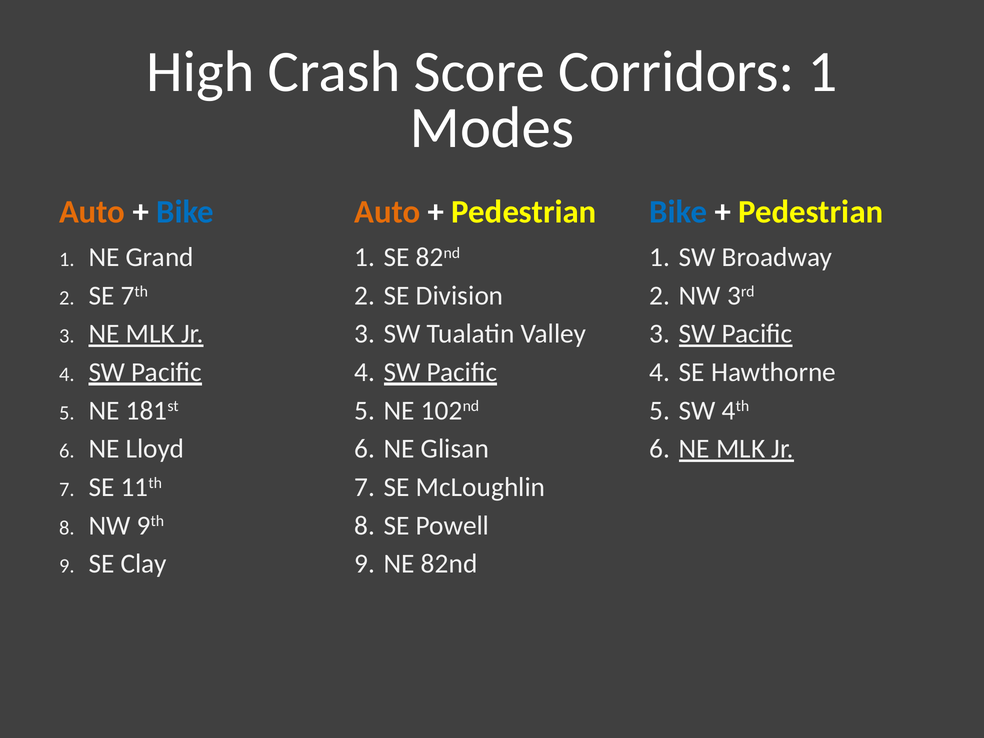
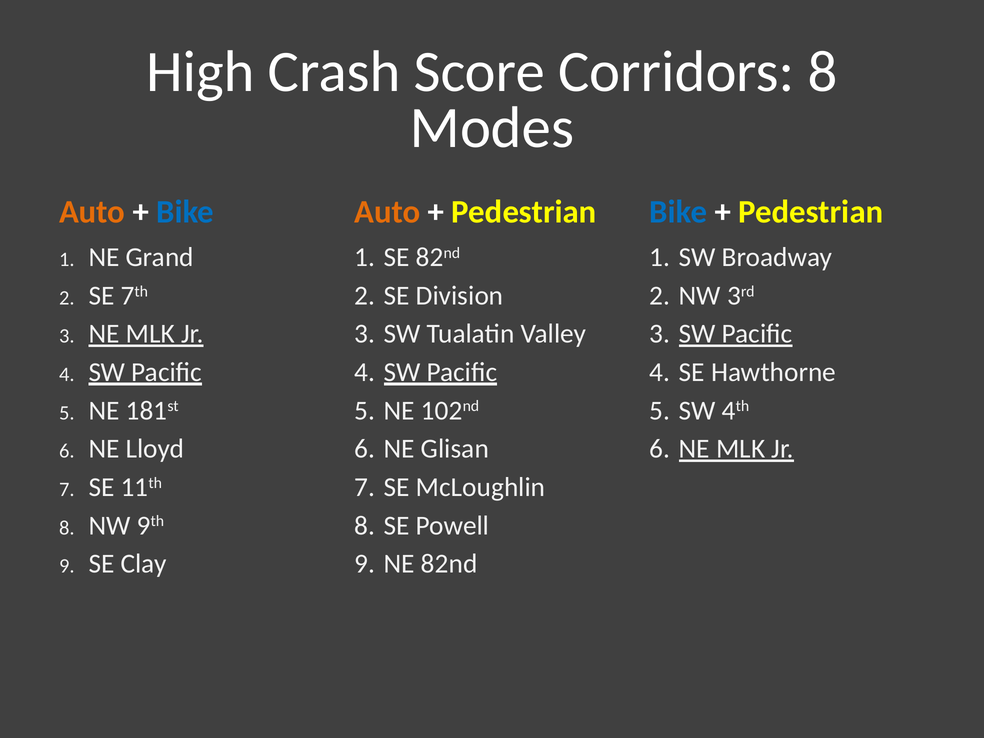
Corridors 1: 1 -> 8
